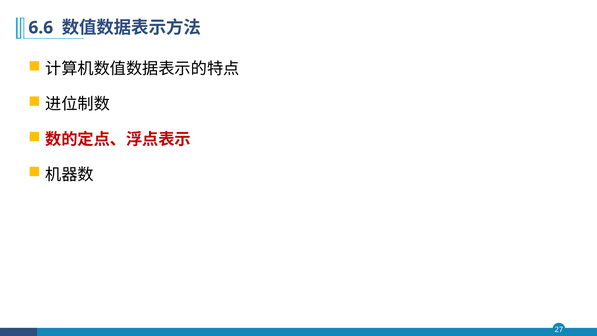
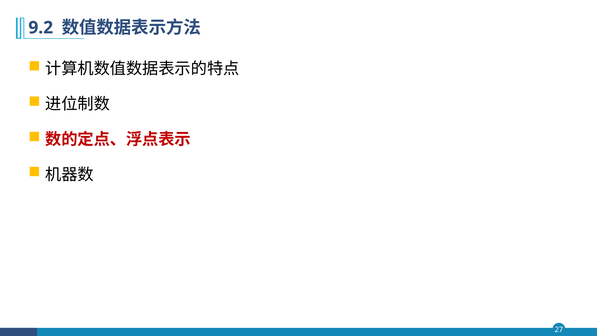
6.6: 6.6 -> 9.2
